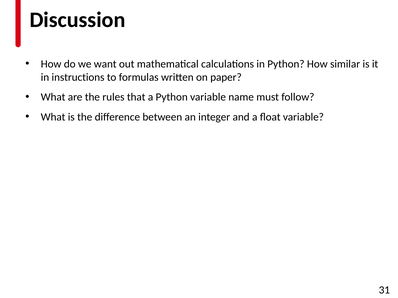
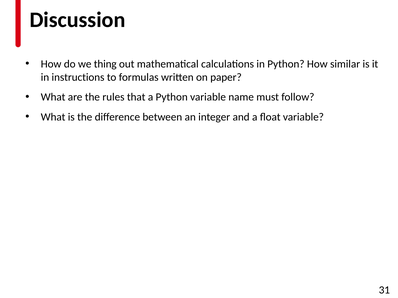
want: want -> thing
